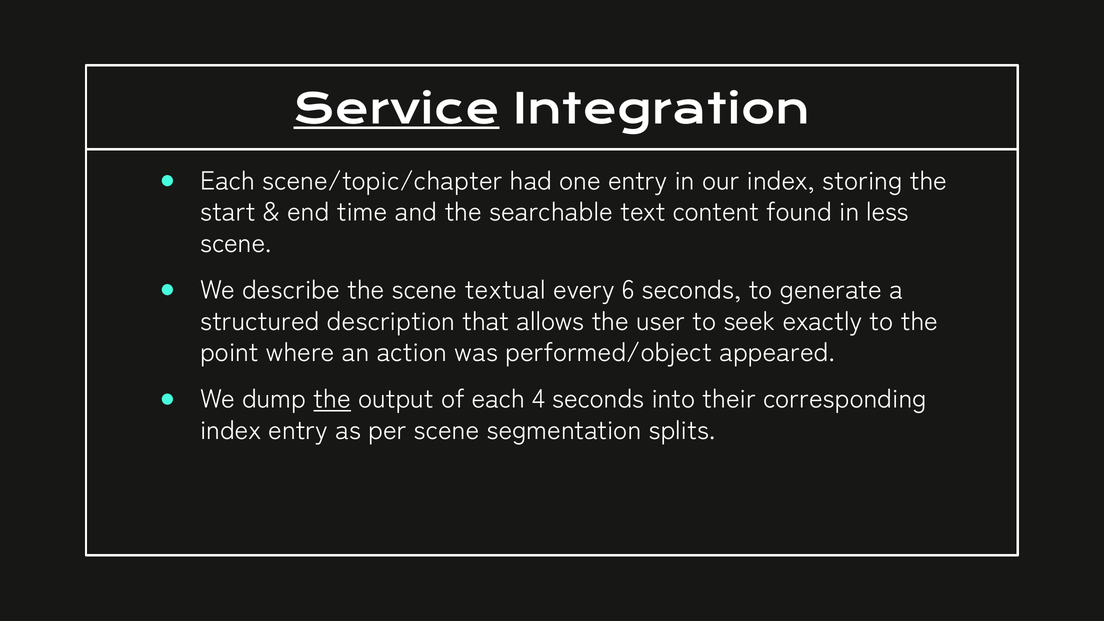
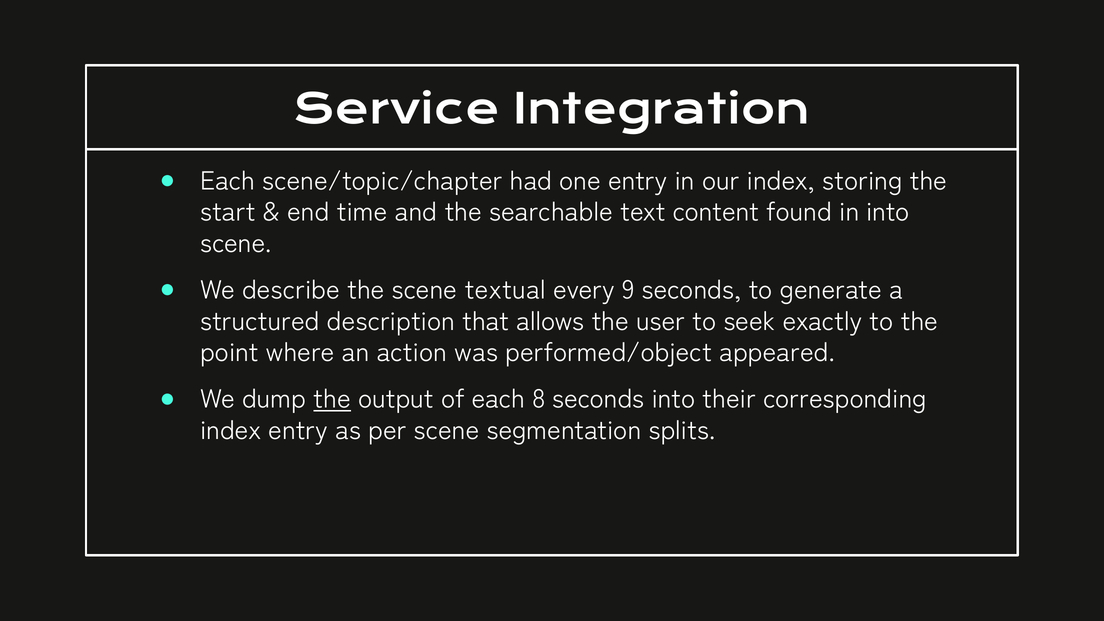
Service underline: present -> none
in less: less -> into
6: 6 -> 9
4: 4 -> 8
